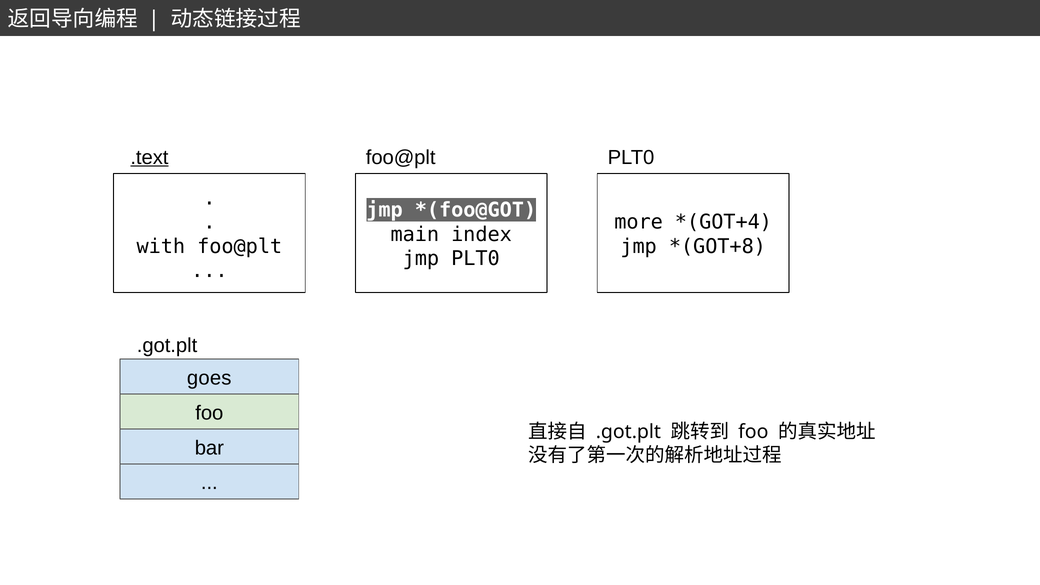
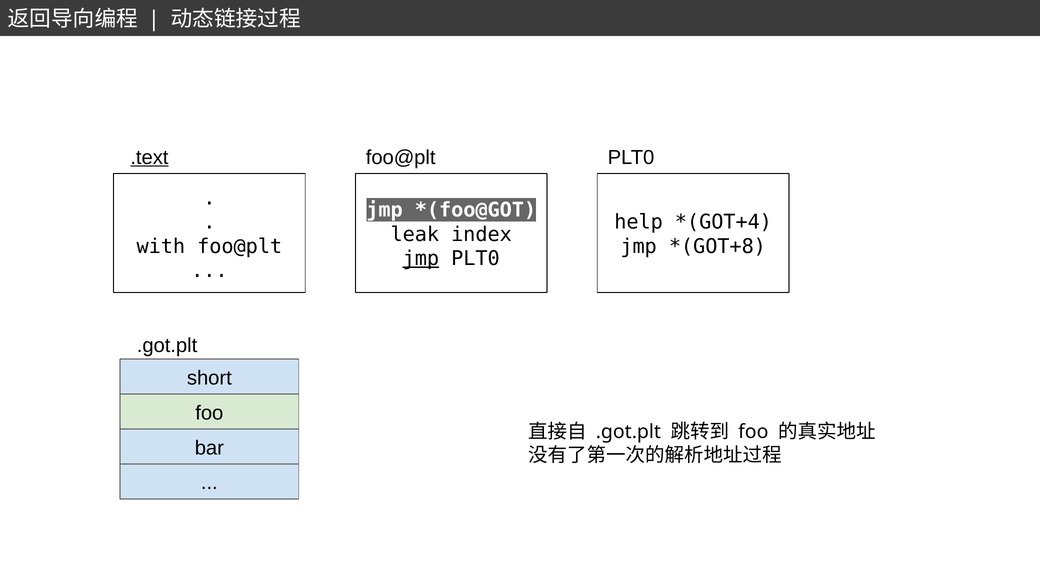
more: more -> help
main: main -> leak
jmp at (421, 259) underline: none -> present
goes: goes -> short
